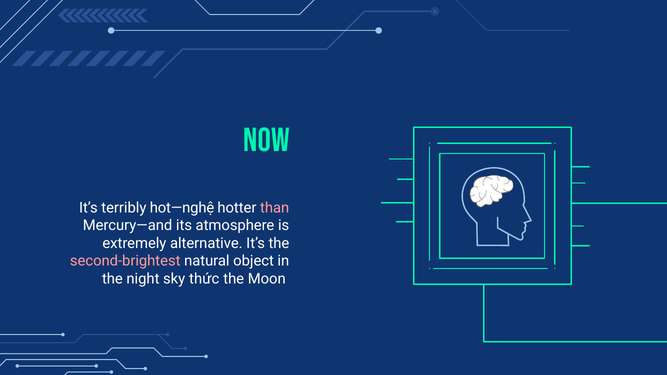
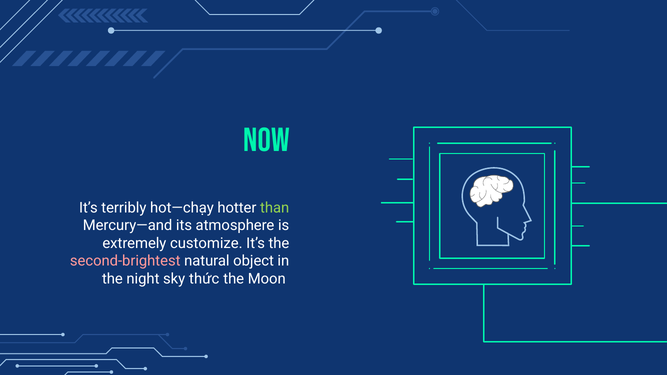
hot—nghệ: hot—nghệ -> hot—chạy
than colour: pink -> light green
alternative: alternative -> customize
